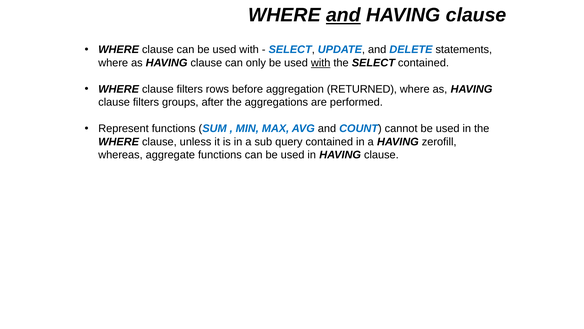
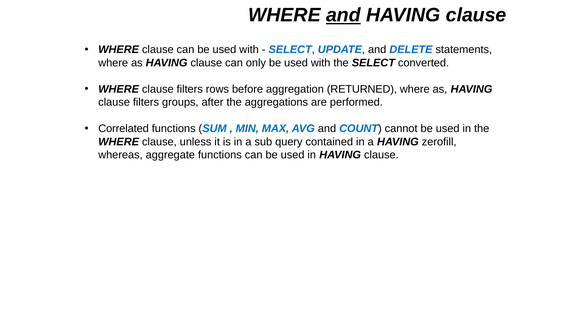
with at (321, 63) underline: present -> none
SELECT contained: contained -> converted
Represent: Represent -> Correlated
